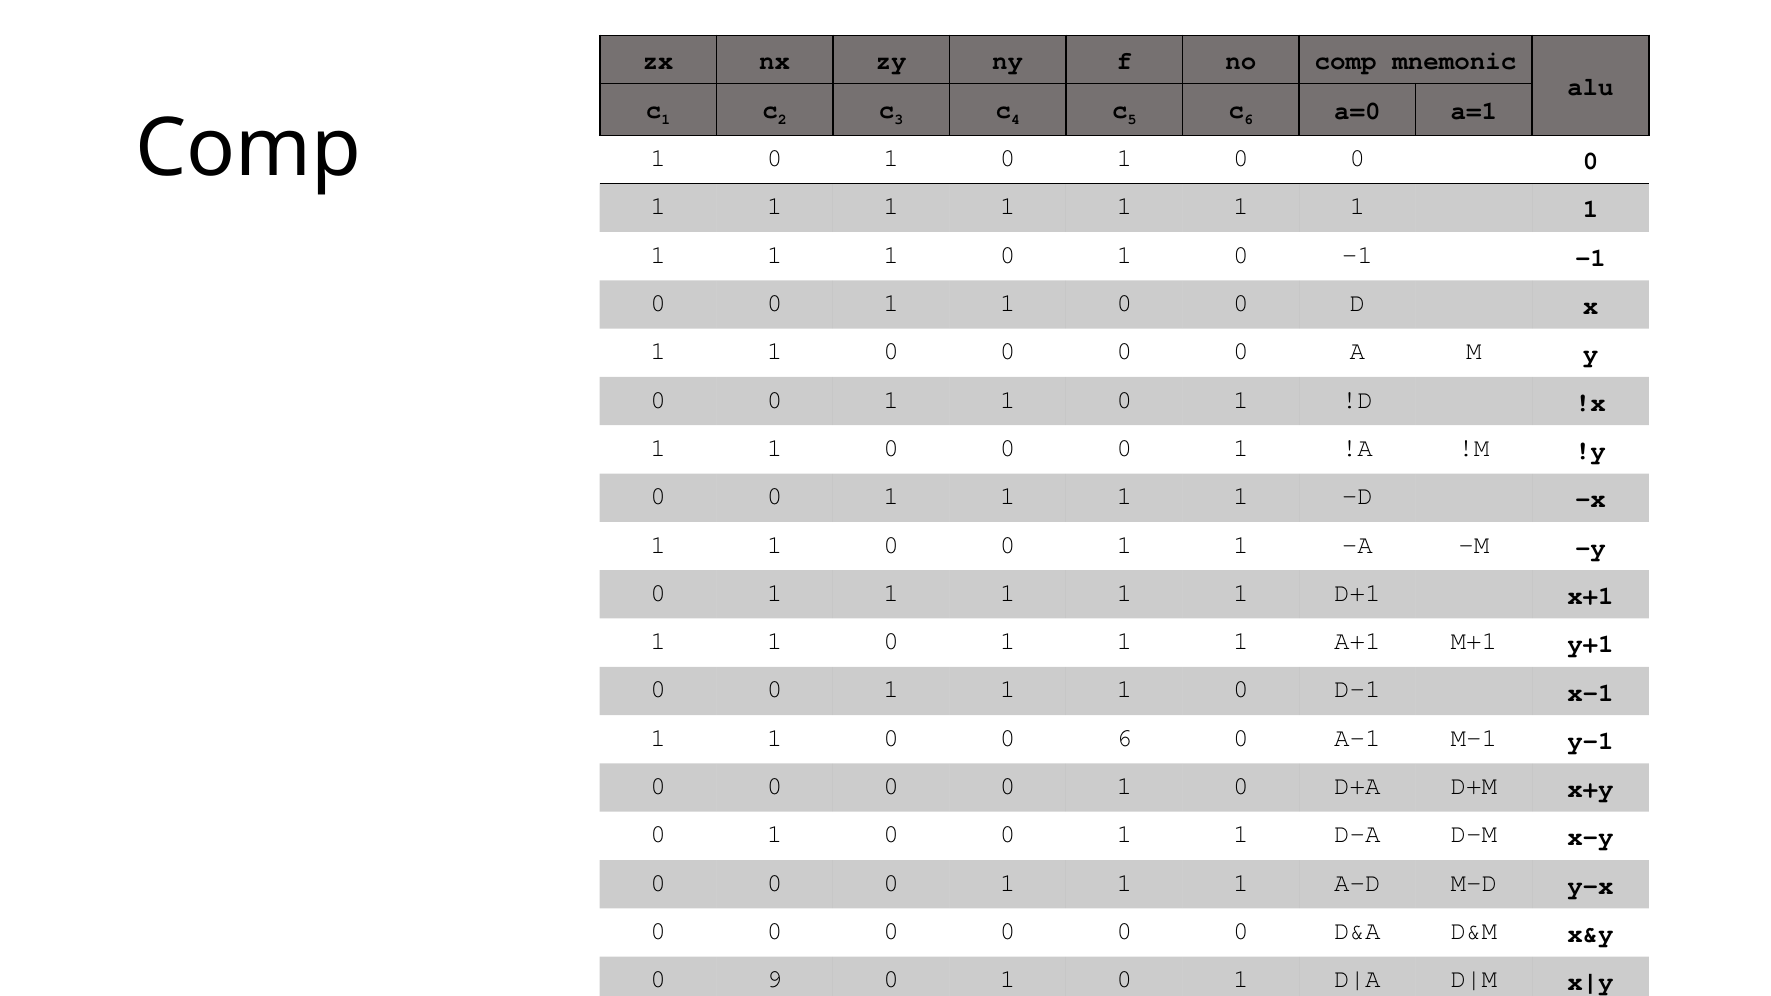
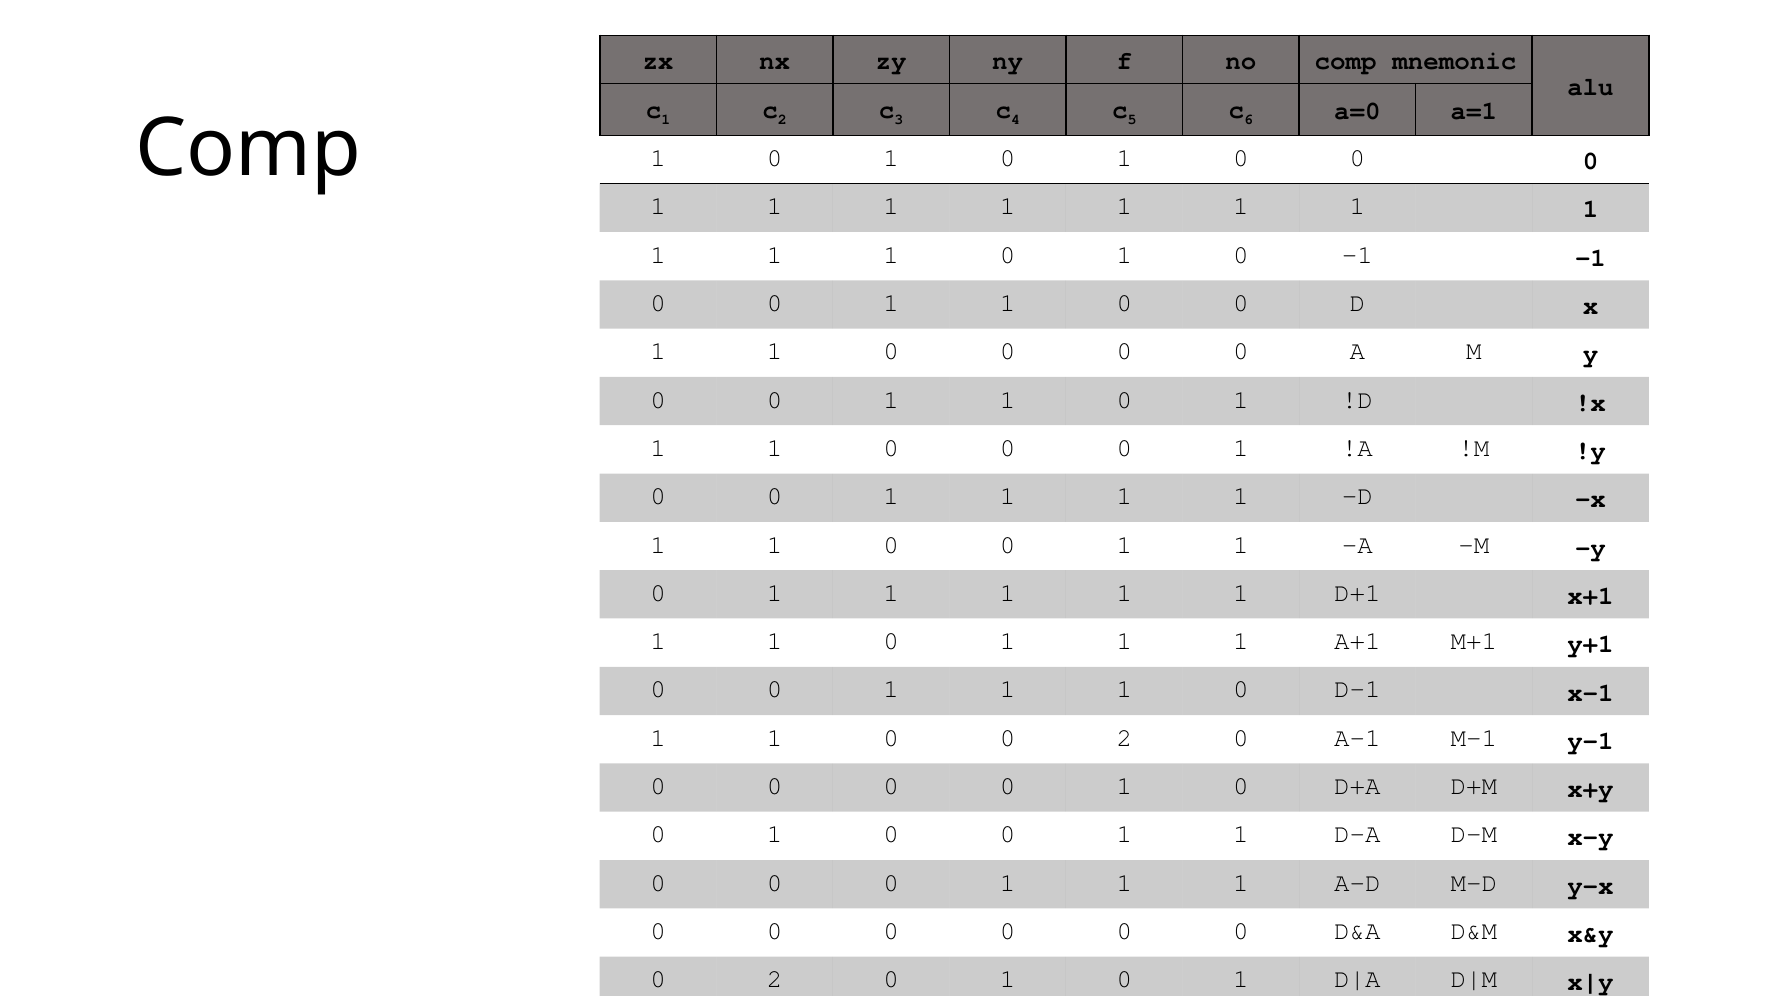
0 0 6: 6 -> 2
9 at (775, 979): 9 -> 2
